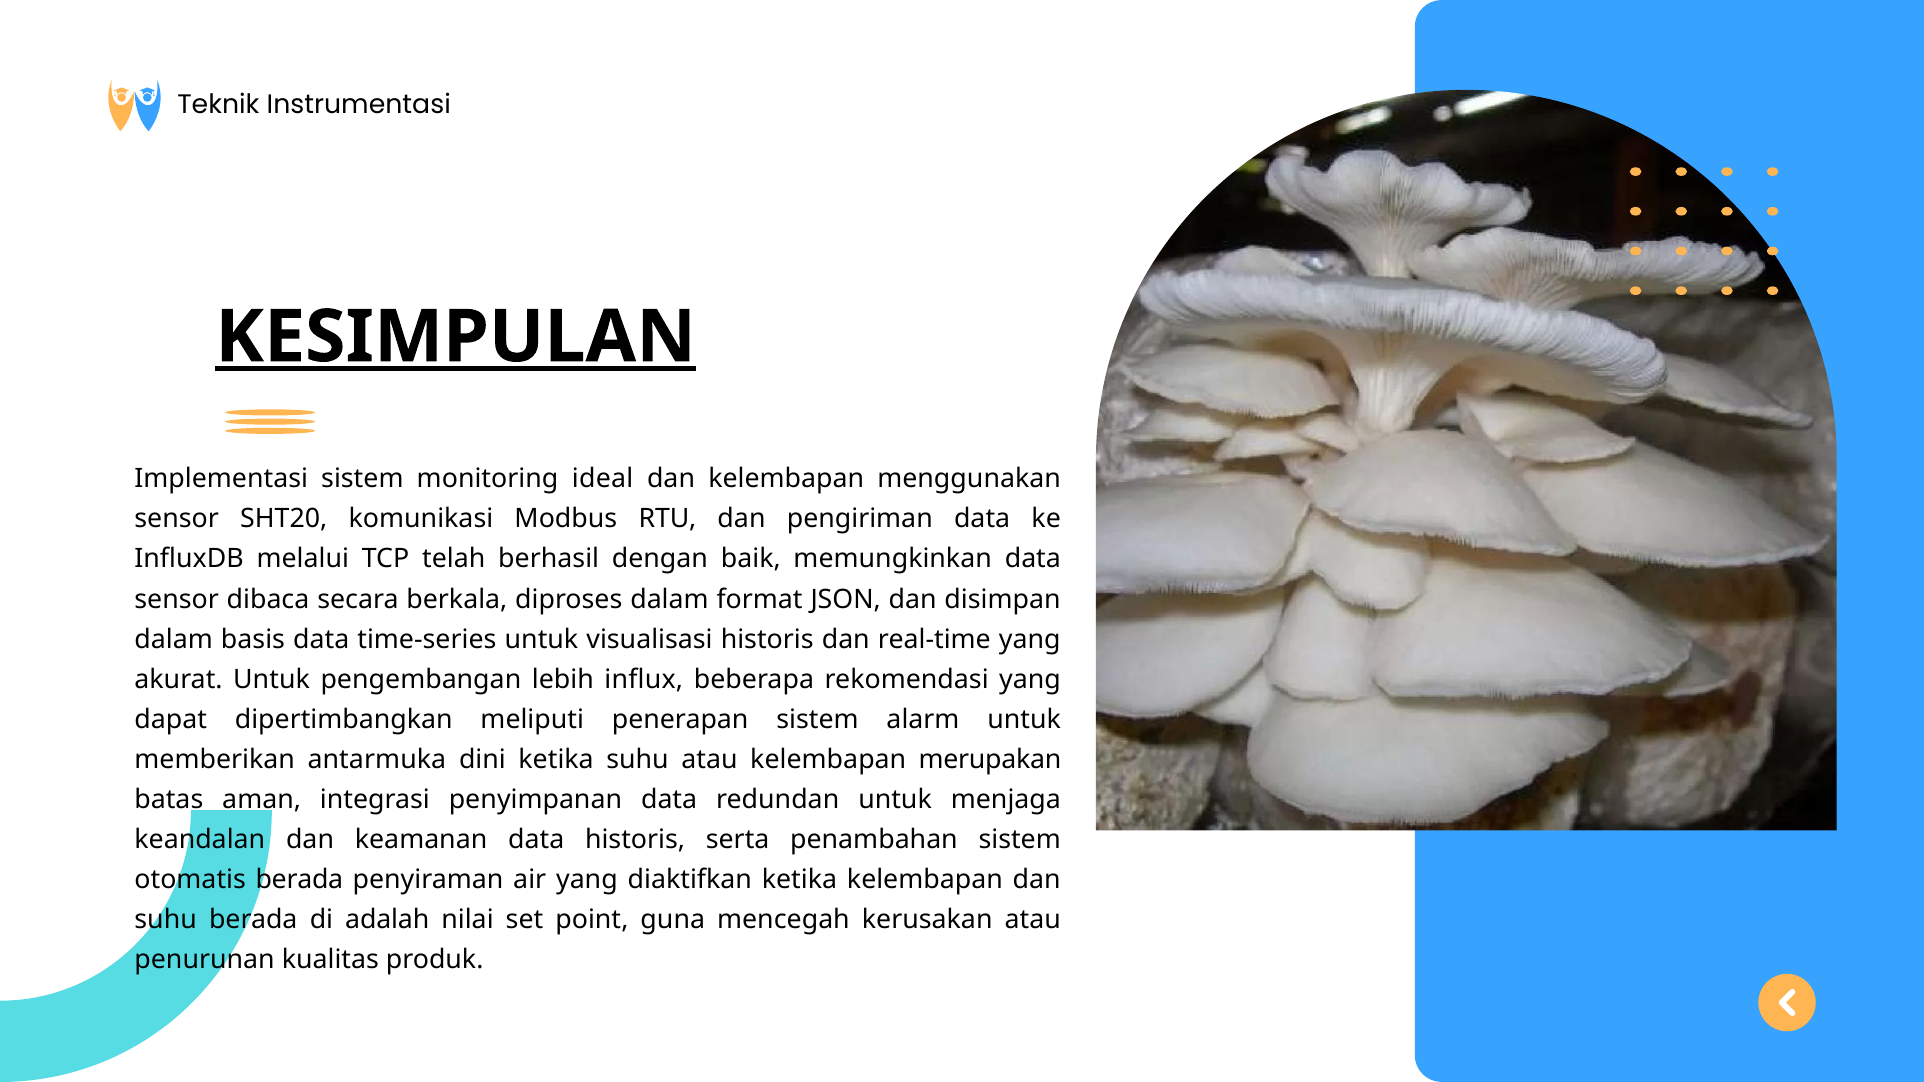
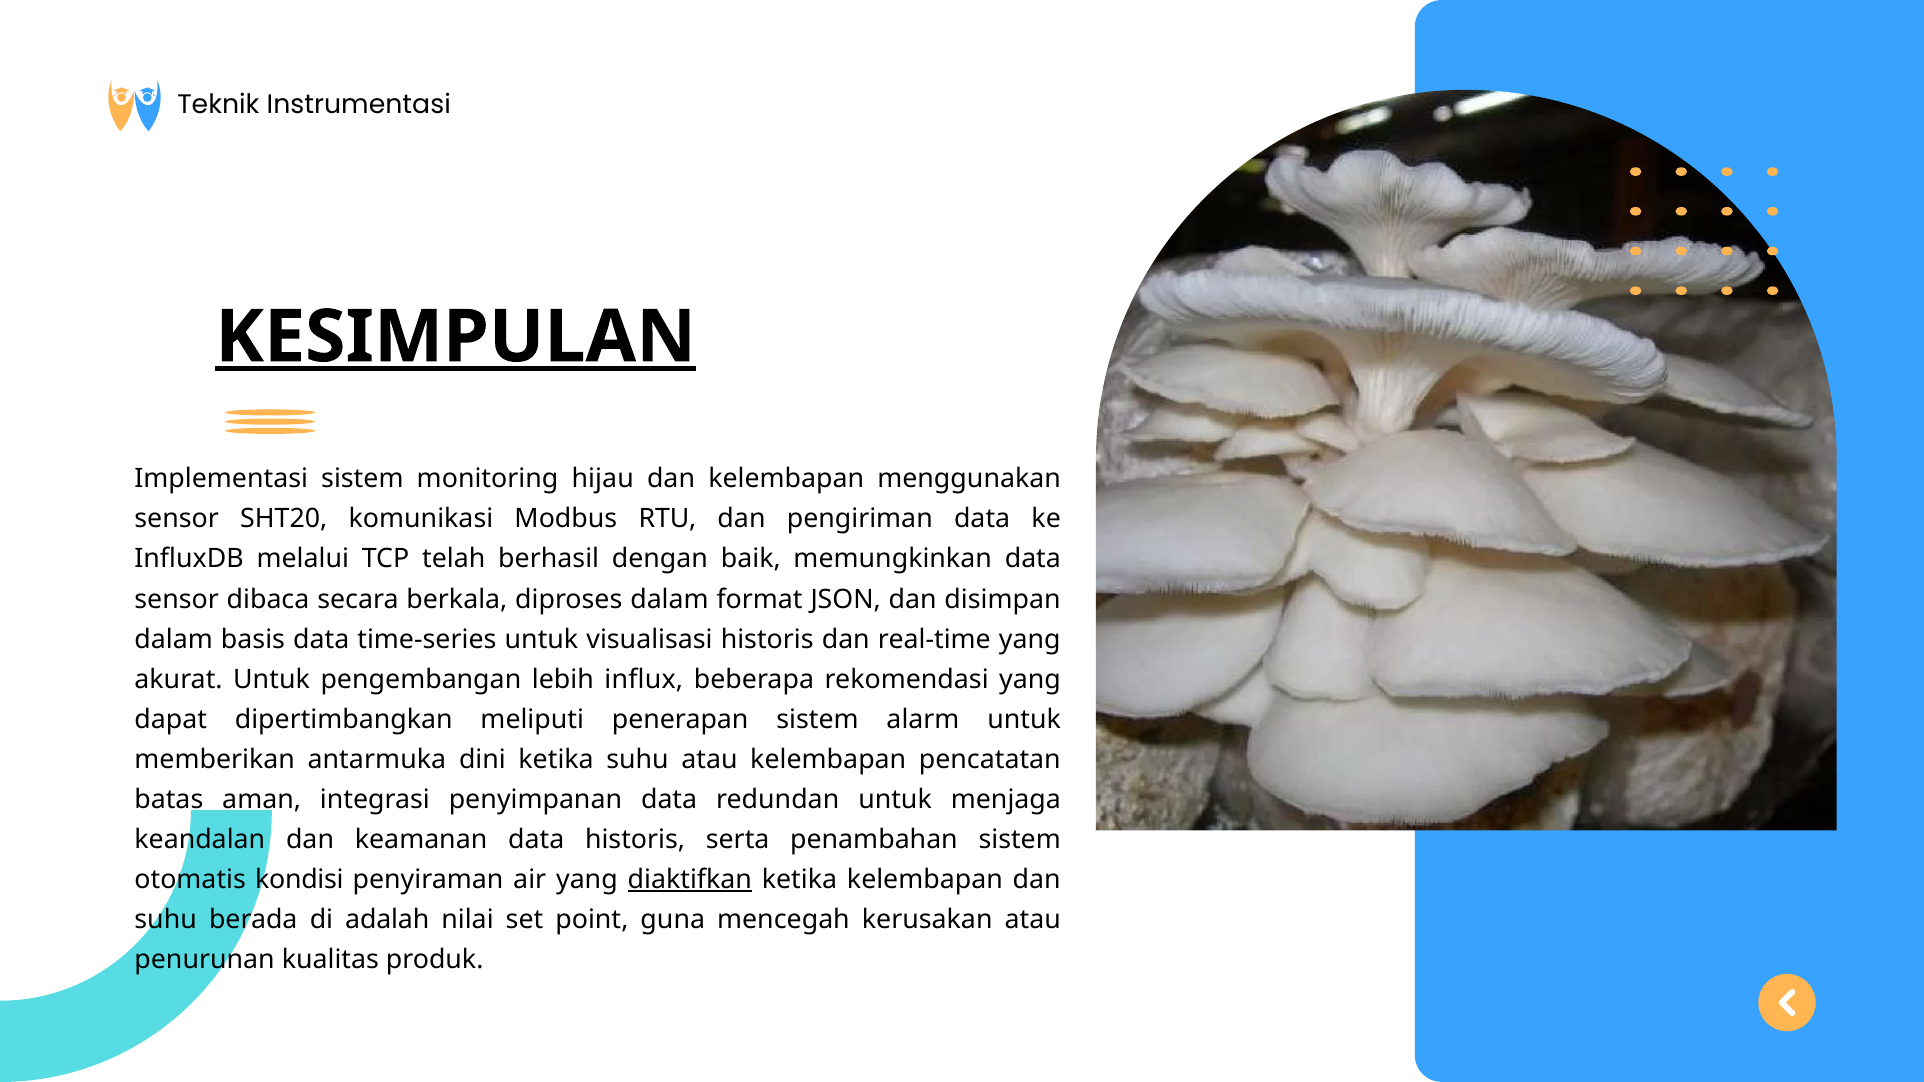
ideal: ideal -> hijau
merupakan: merupakan -> pencatatan
otomatis berada: berada -> kondisi
diaktifkan underline: none -> present
